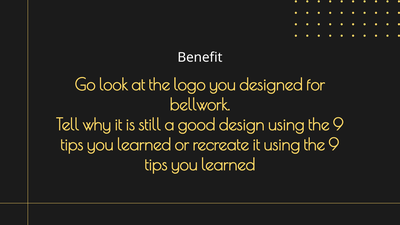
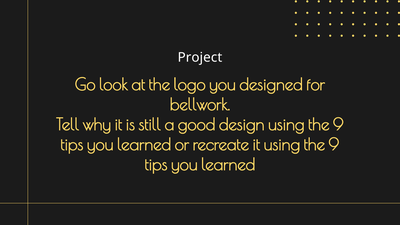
Benefit: Benefit -> Project
